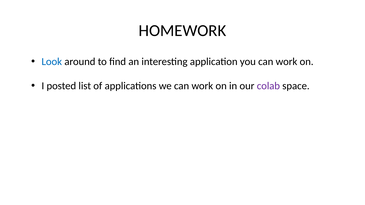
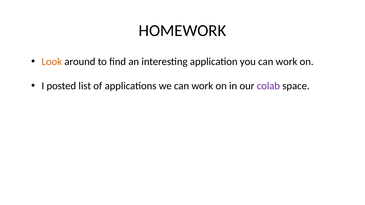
Look colour: blue -> orange
